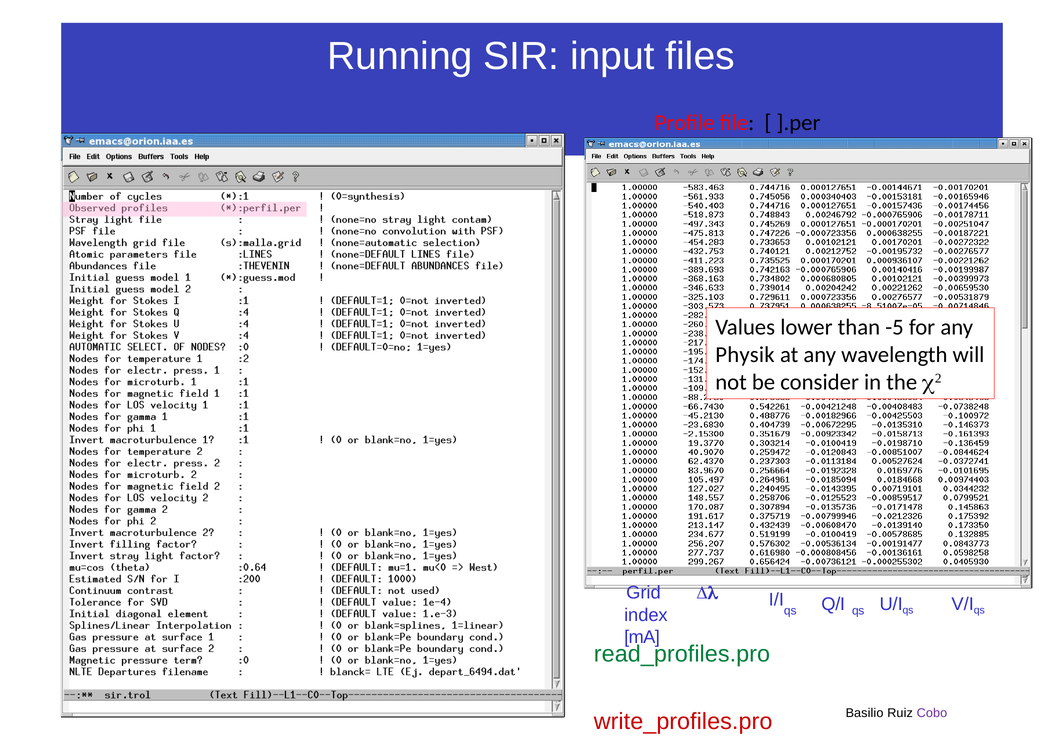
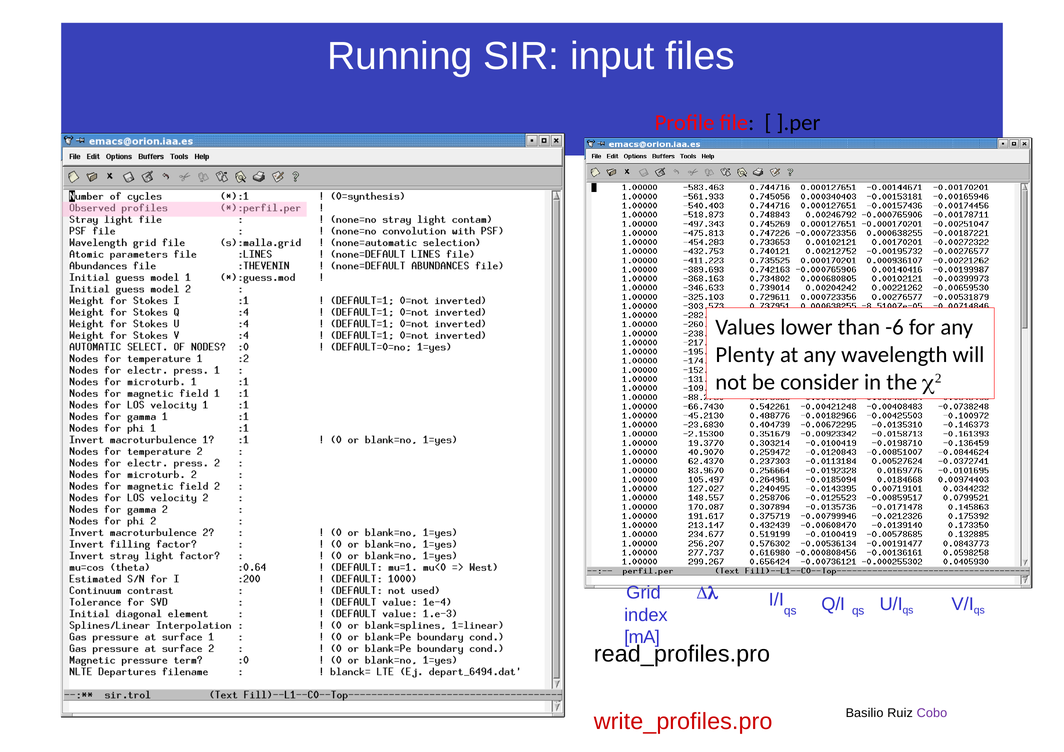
-5: -5 -> -6
Physik: Physik -> Plenty
read_profiles.pro colour: green -> black
